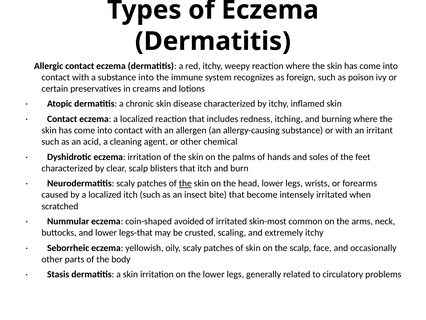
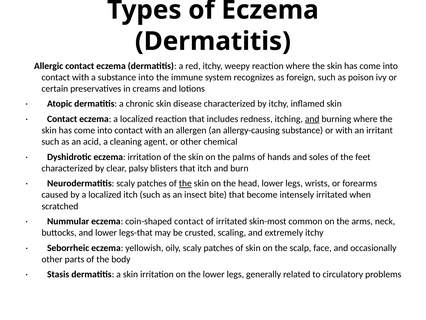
and at (312, 119) underline: none -> present
clear scalp: scalp -> palsy
coin-shaped avoided: avoided -> contact
